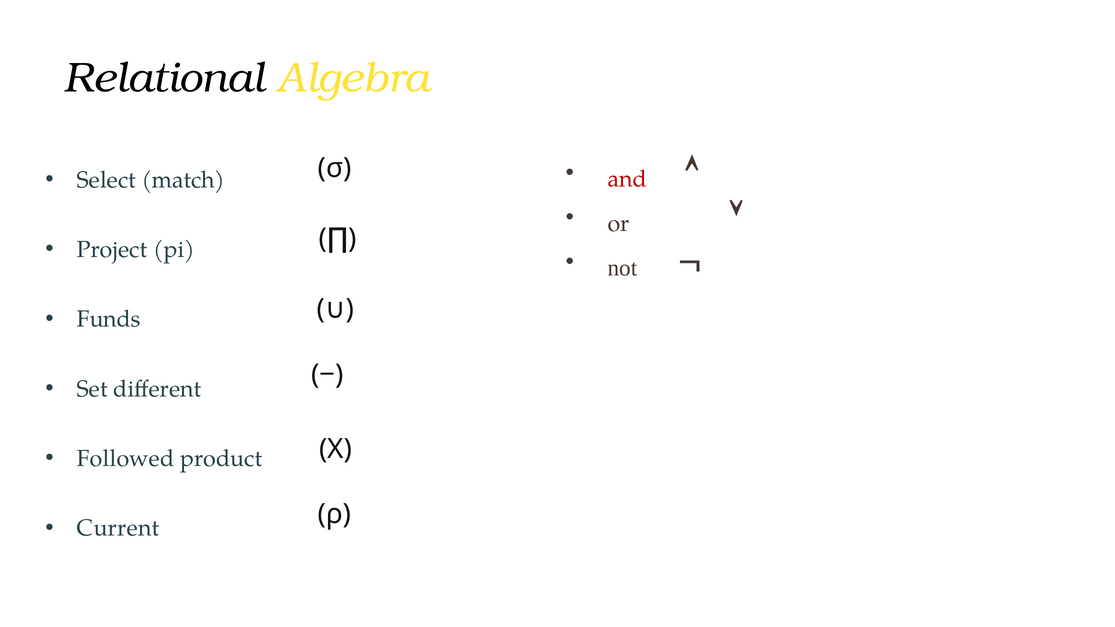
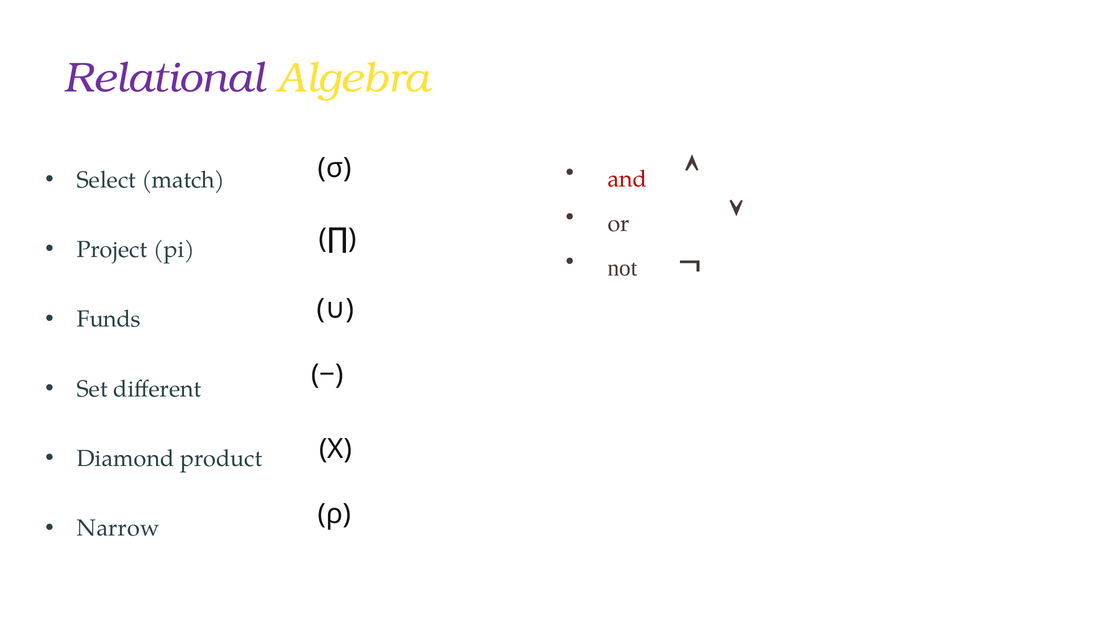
Relational colour: black -> purple
Followed: Followed -> Diamond
Current: Current -> Narrow
